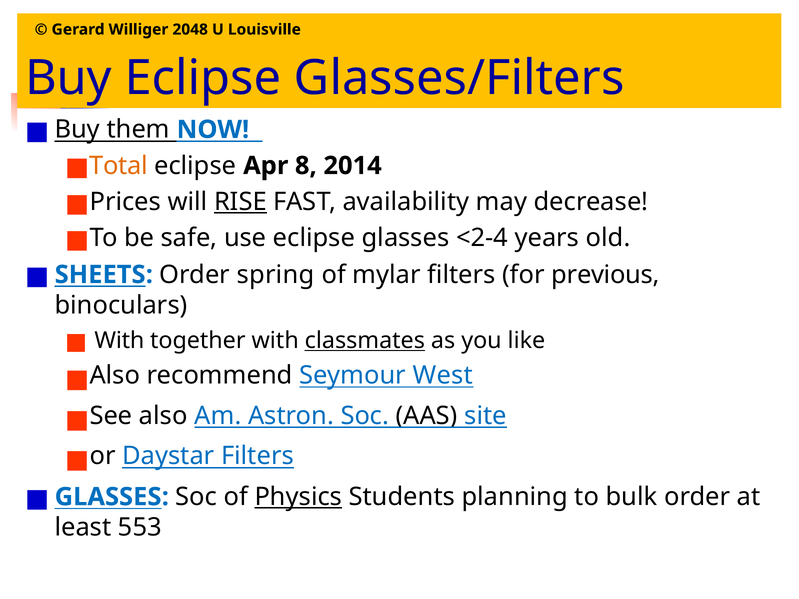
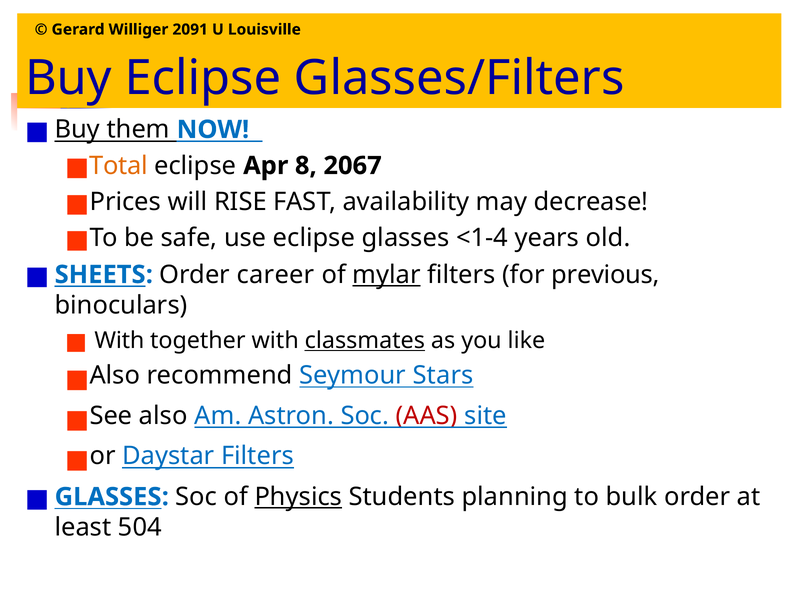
2048: 2048 -> 2091
2014: 2014 -> 2067
RISE underline: present -> none
<2-4: <2-4 -> <1-4
spring: spring -> career
mylar underline: none -> present
West: West -> Stars
AAS colour: black -> red
553: 553 -> 504
